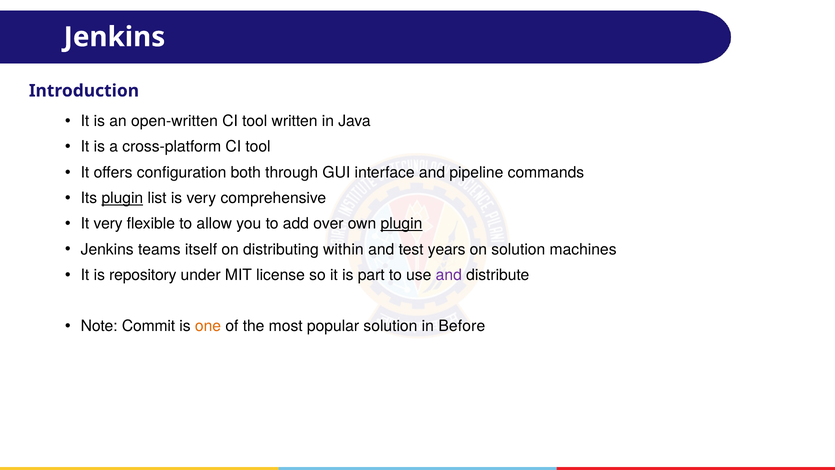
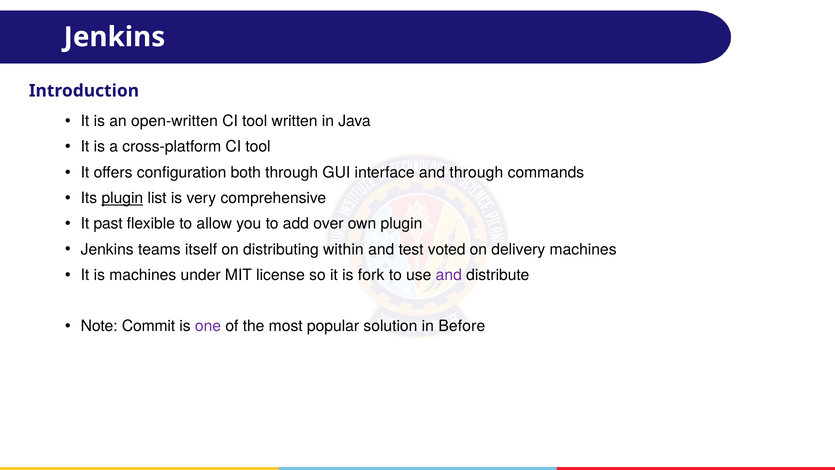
and pipeline: pipeline -> through
It very: very -> past
plugin at (401, 224) underline: present -> none
years: years -> voted
on solution: solution -> delivery
is repository: repository -> machines
part: part -> fork
one colour: orange -> purple
